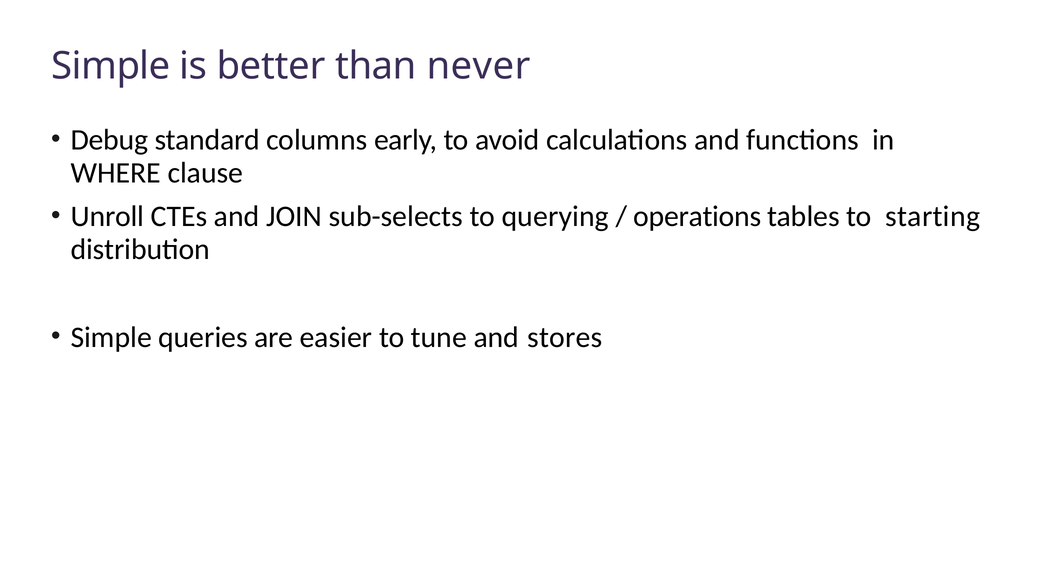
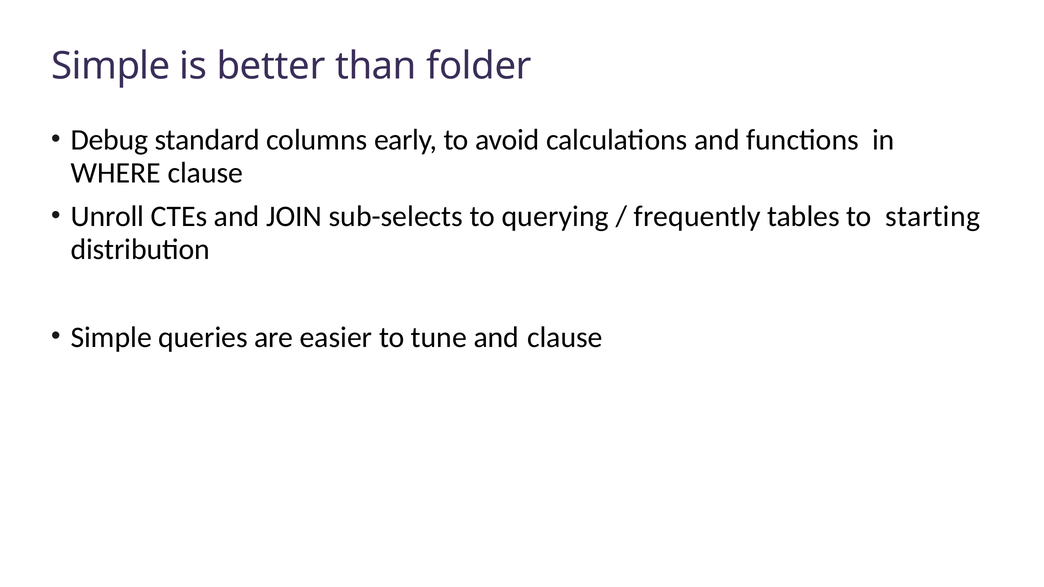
never: never -> folder
operations: operations -> frequently
and stores: stores -> clause
